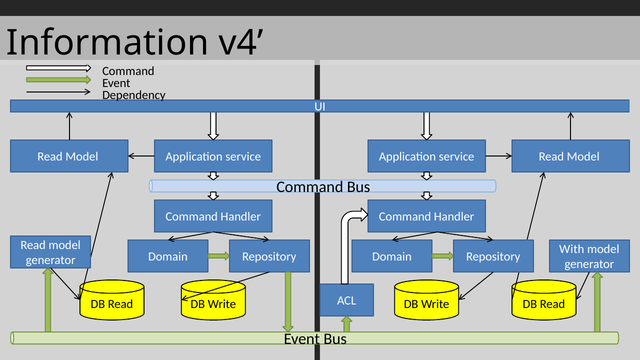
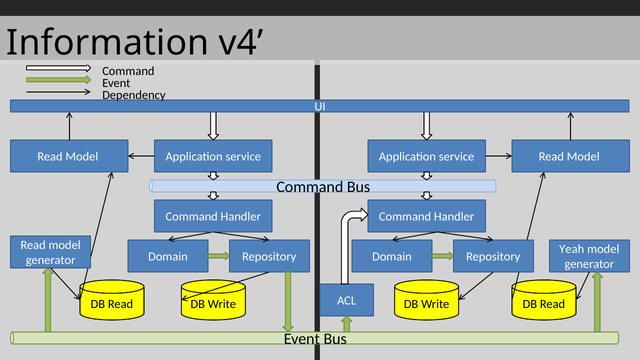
With: With -> Yeah
